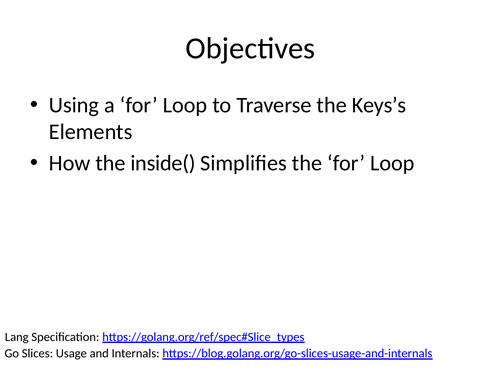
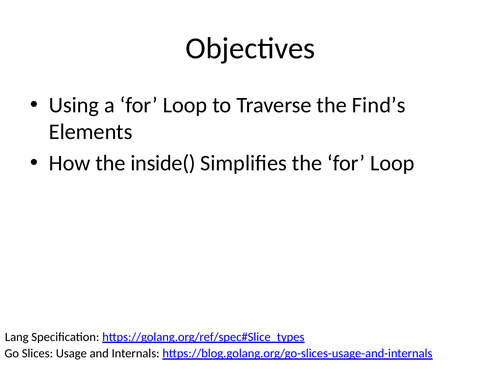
Keys’s: Keys’s -> Find’s
